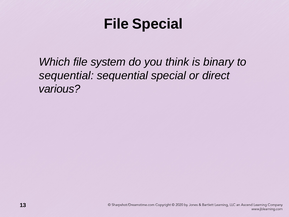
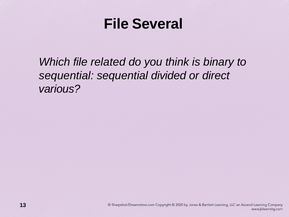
File Special: Special -> Several
system: system -> related
sequential special: special -> divided
